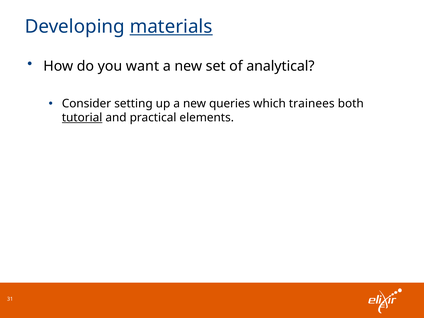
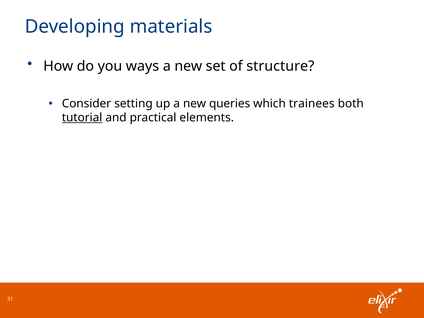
materials underline: present -> none
want: want -> ways
analytical: analytical -> structure
